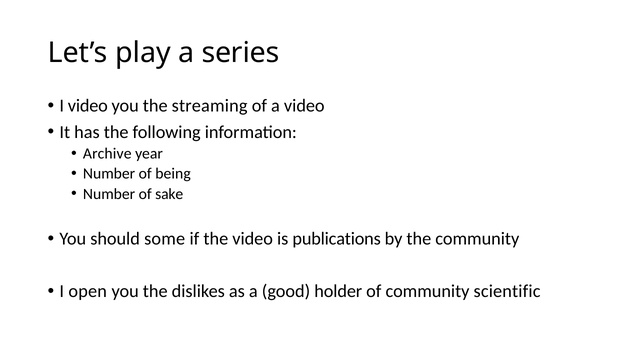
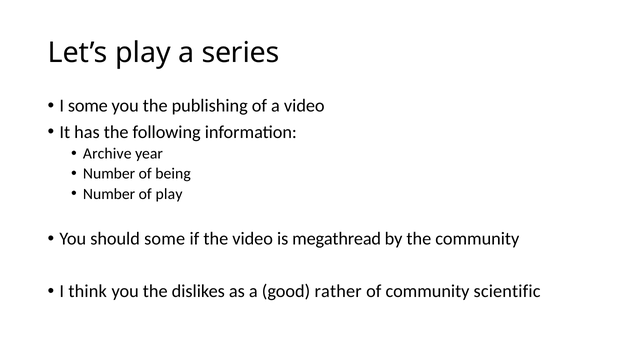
I video: video -> some
streaming: streaming -> publishing
of sake: sake -> play
publications: publications -> megathread
open: open -> think
holder: holder -> rather
